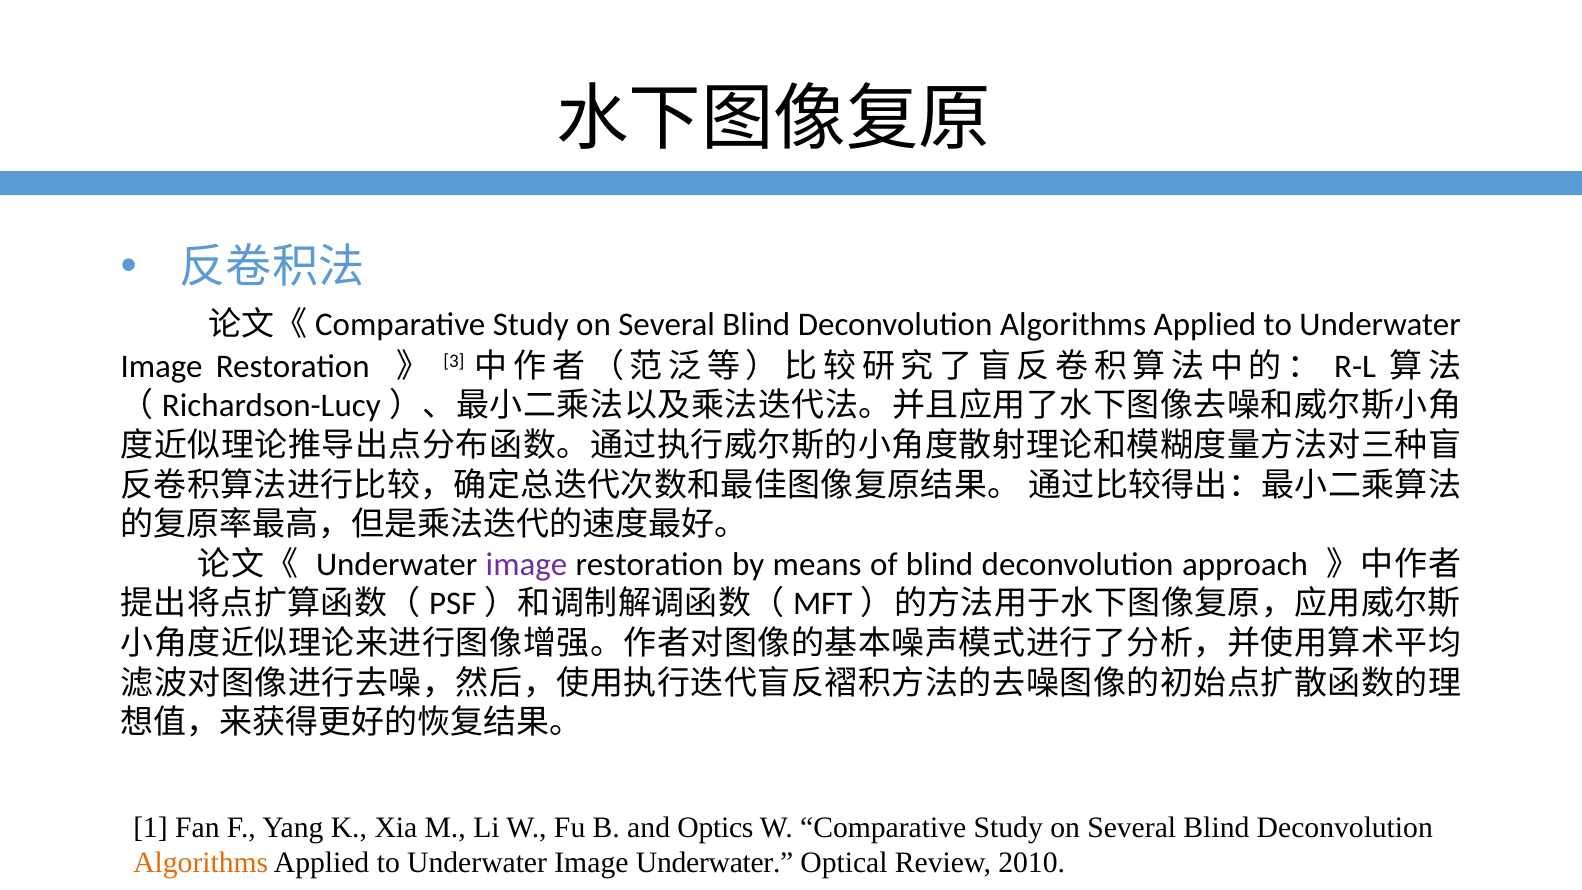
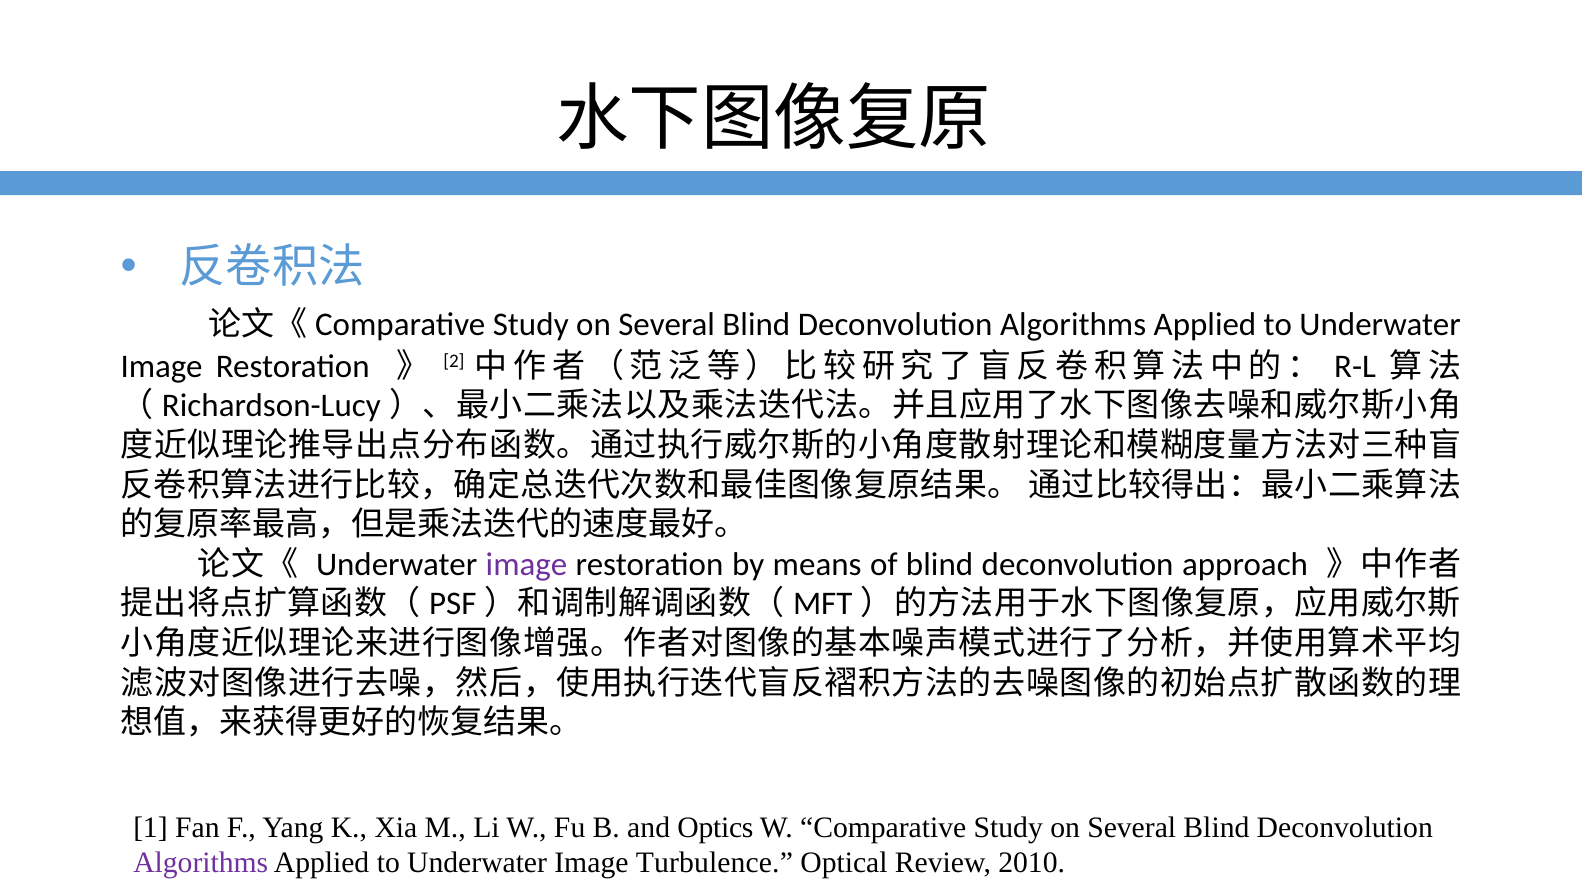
3: 3 -> 2
Algorithms at (201, 863) colour: orange -> purple
Image Underwater: Underwater -> Turbulence
